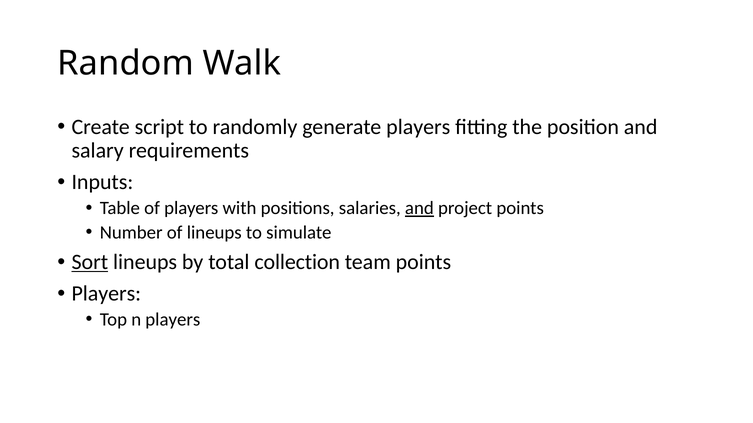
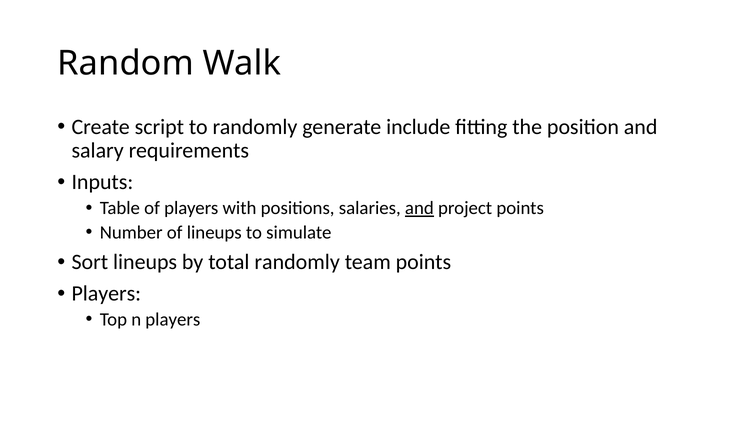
generate players: players -> include
Sort underline: present -> none
total collection: collection -> randomly
